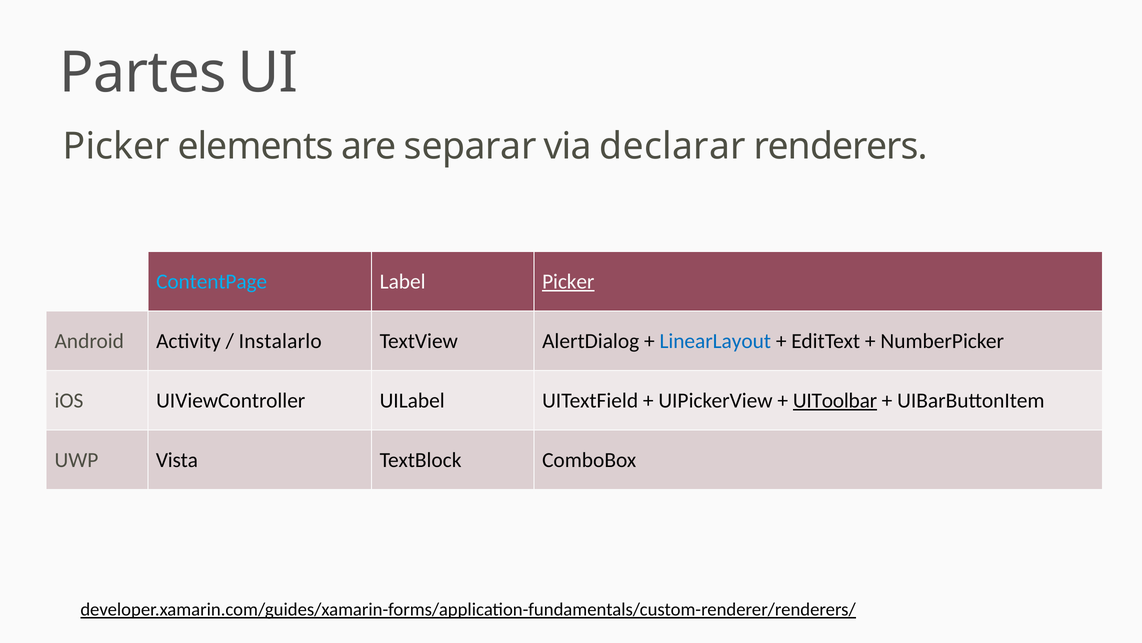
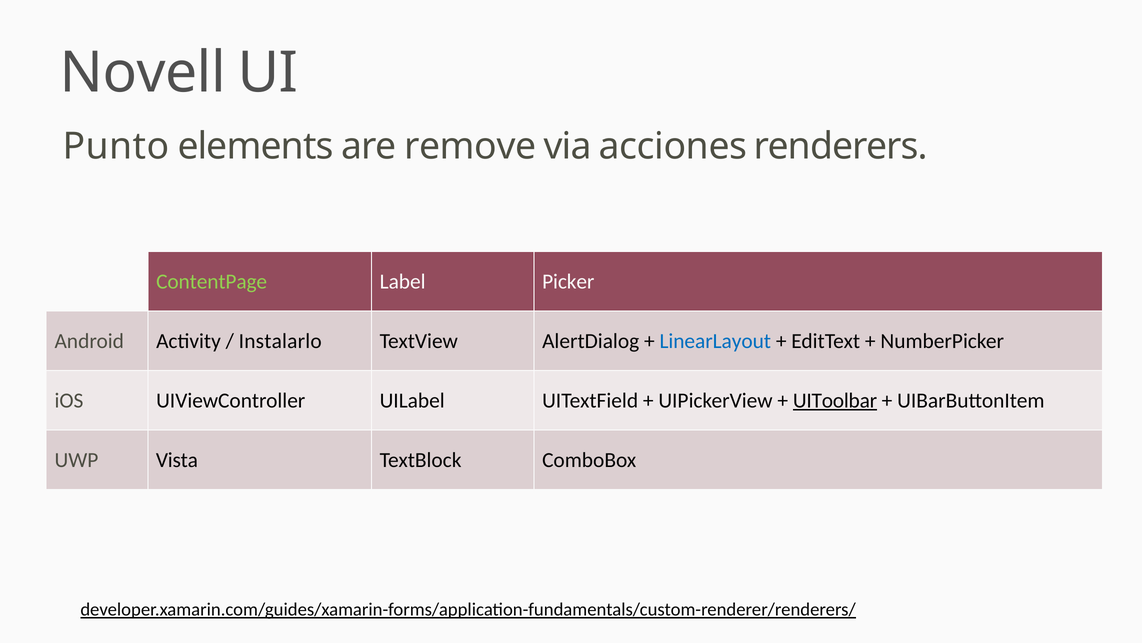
Partes: Partes -> Novell
Picker at (116, 146): Picker -> Punto
separar: separar -> remove
declarar: declarar -> acciones
ContentPage colour: light blue -> light green
Picker at (568, 281) underline: present -> none
